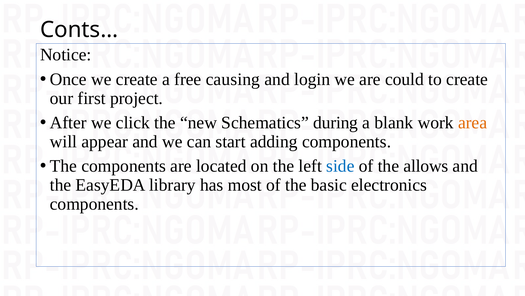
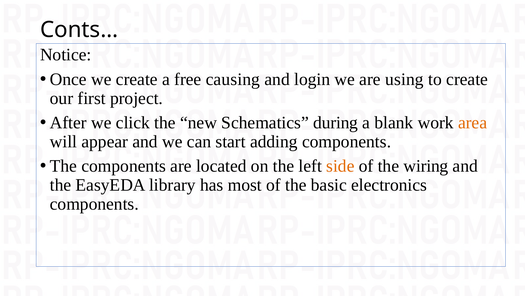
could: could -> using
side colour: blue -> orange
allows: allows -> wiring
